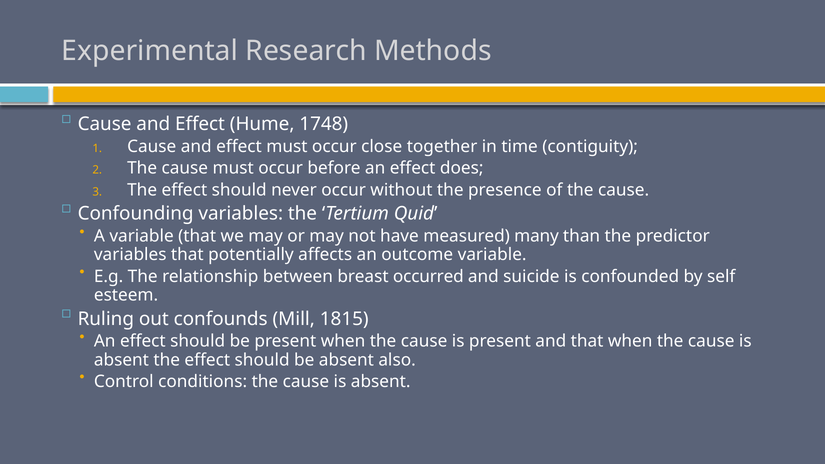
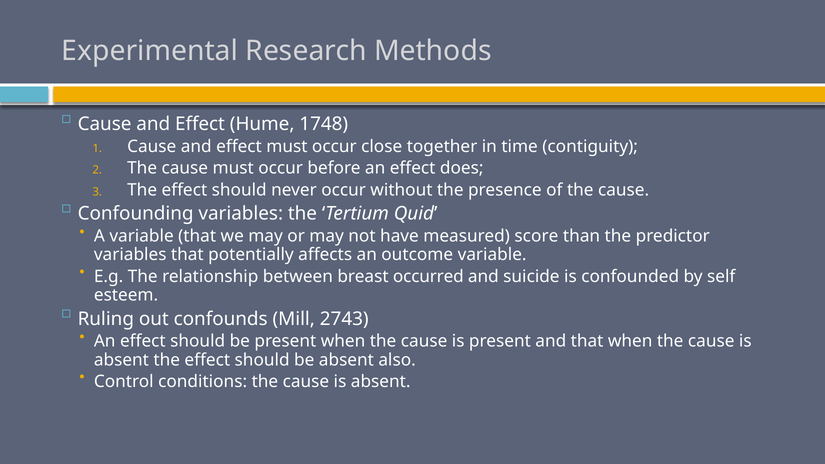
many: many -> score
1815: 1815 -> 2743
